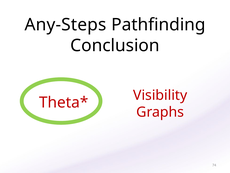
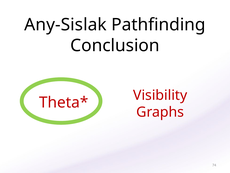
Any-Steps: Any-Steps -> Any-Sislak
